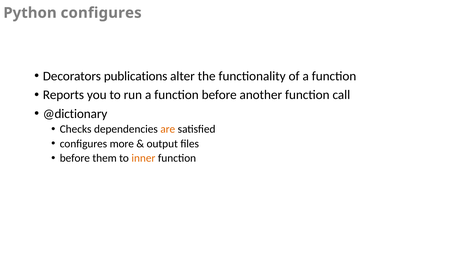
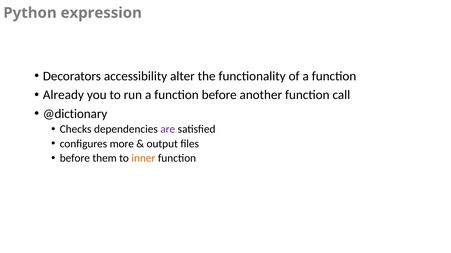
Python configures: configures -> expression
publications: publications -> accessibility
Reports: Reports -> Already
are colour: orange -> purple
